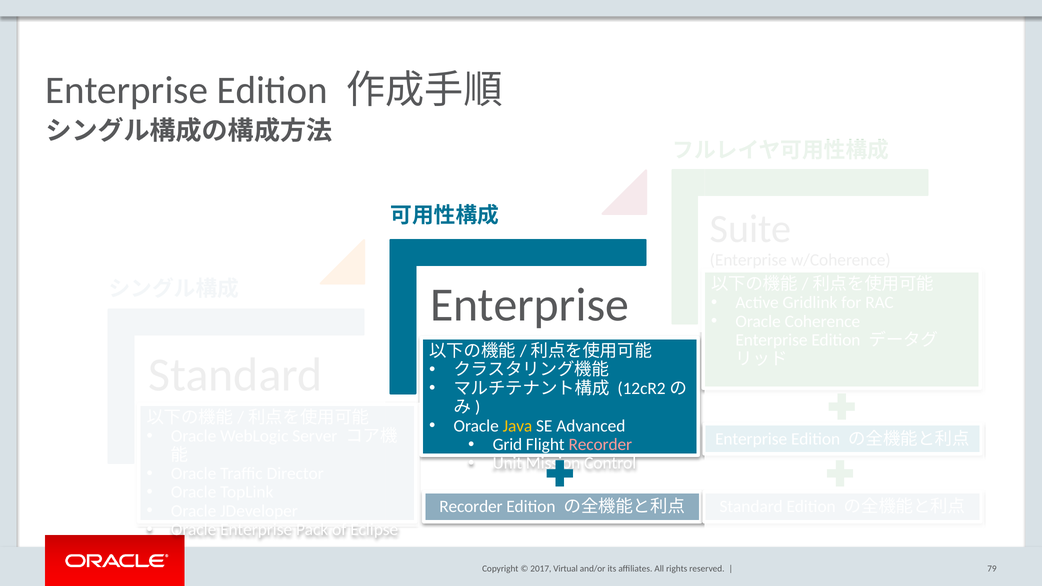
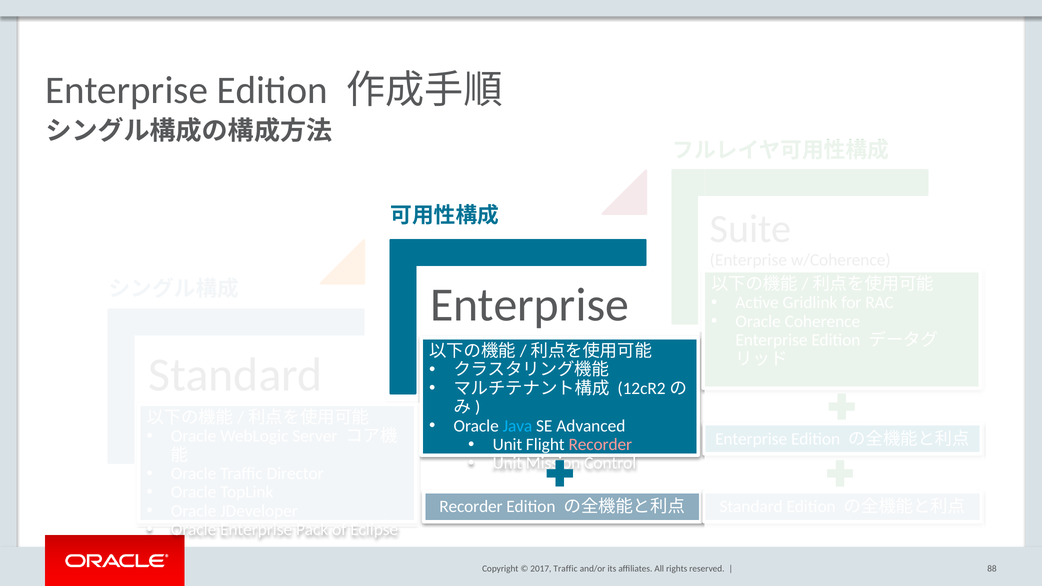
Java colour: yellow -> light blue
Grid at (507, 445): Grid -> Unit
Virtual at (566, 569): Virtual -> Traffic
79: 79 -> 88
